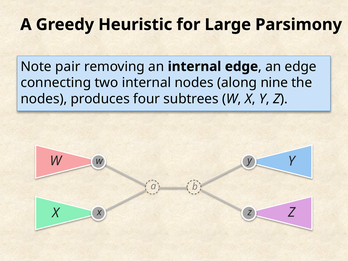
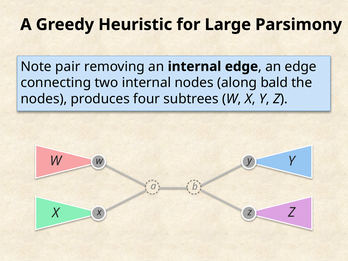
nine: nine -> bald
